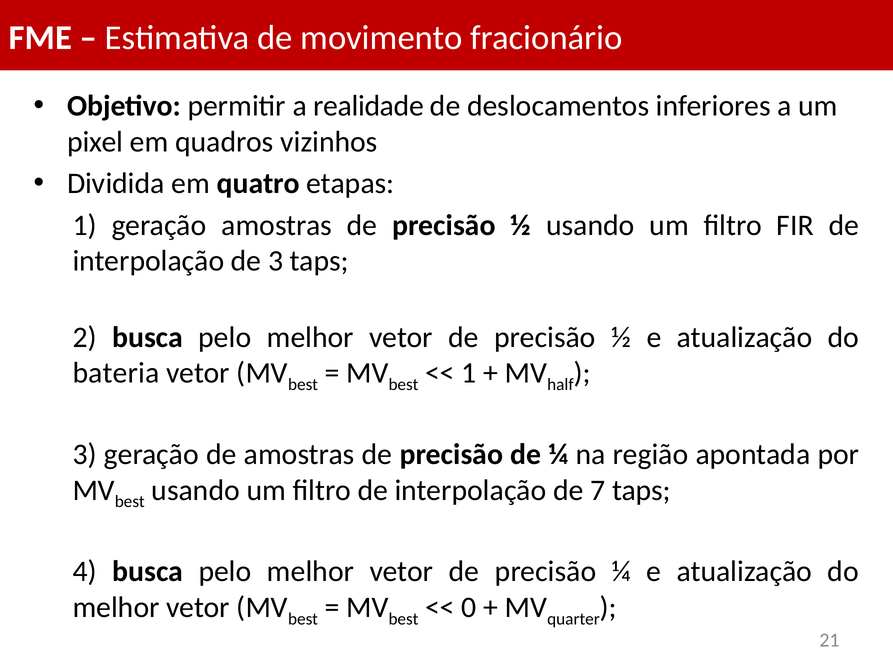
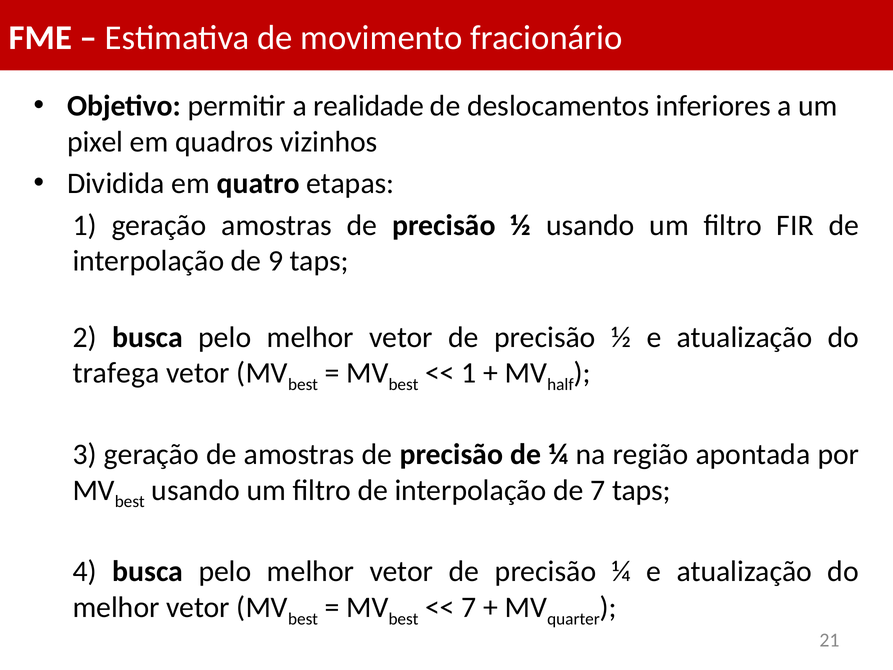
de 3: 3 -> 9
bateria: bateria -> trafega
0 at (469, 607): 0 -> 7
